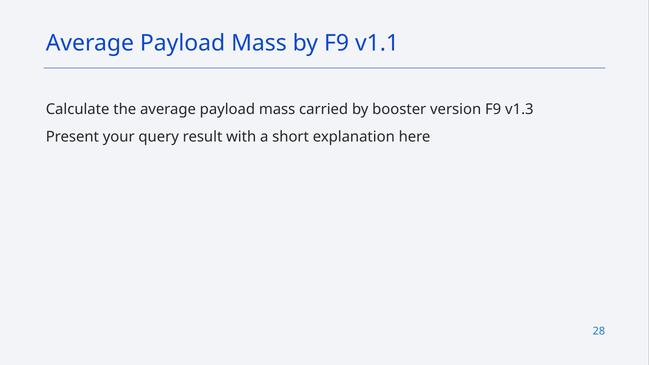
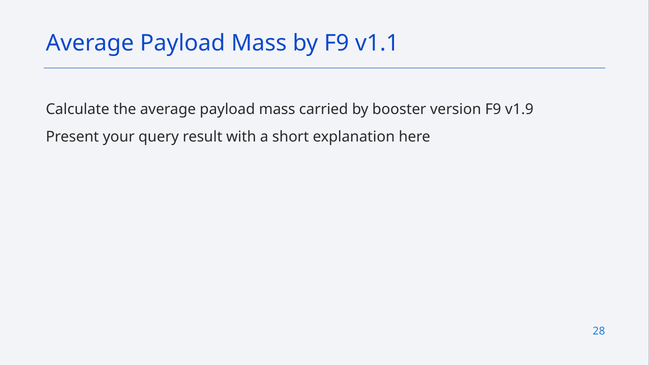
v1.3: v1.3 -> v1.9
